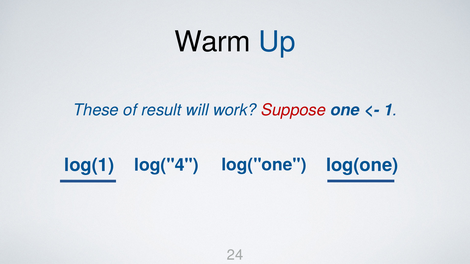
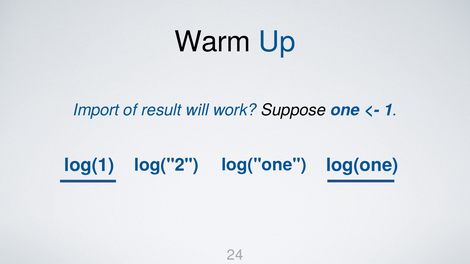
These: These -> Import
Suppose colour: red -> black
log("4: log("4 -> log("2
